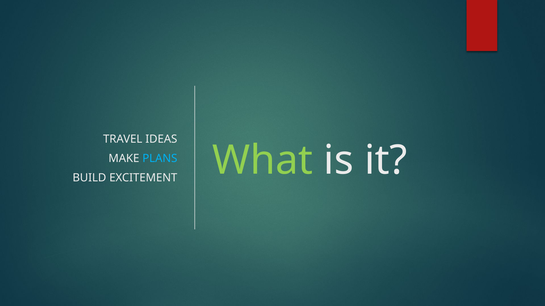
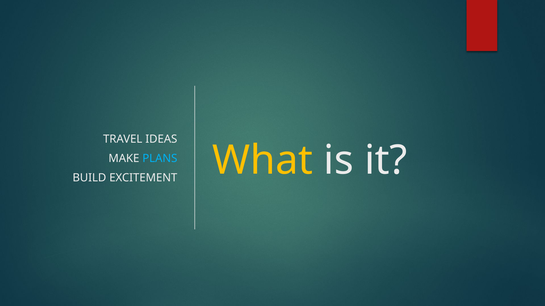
What colour: light green -> yellow
